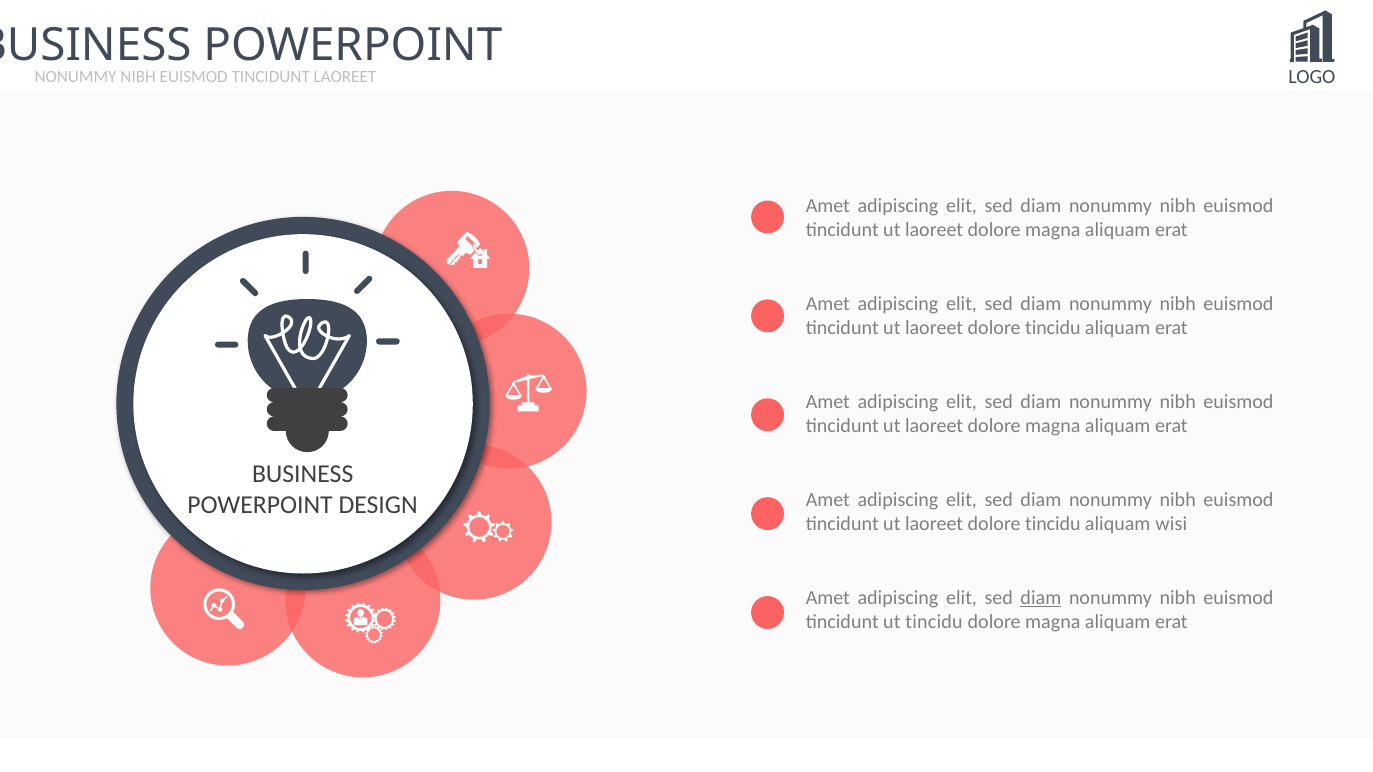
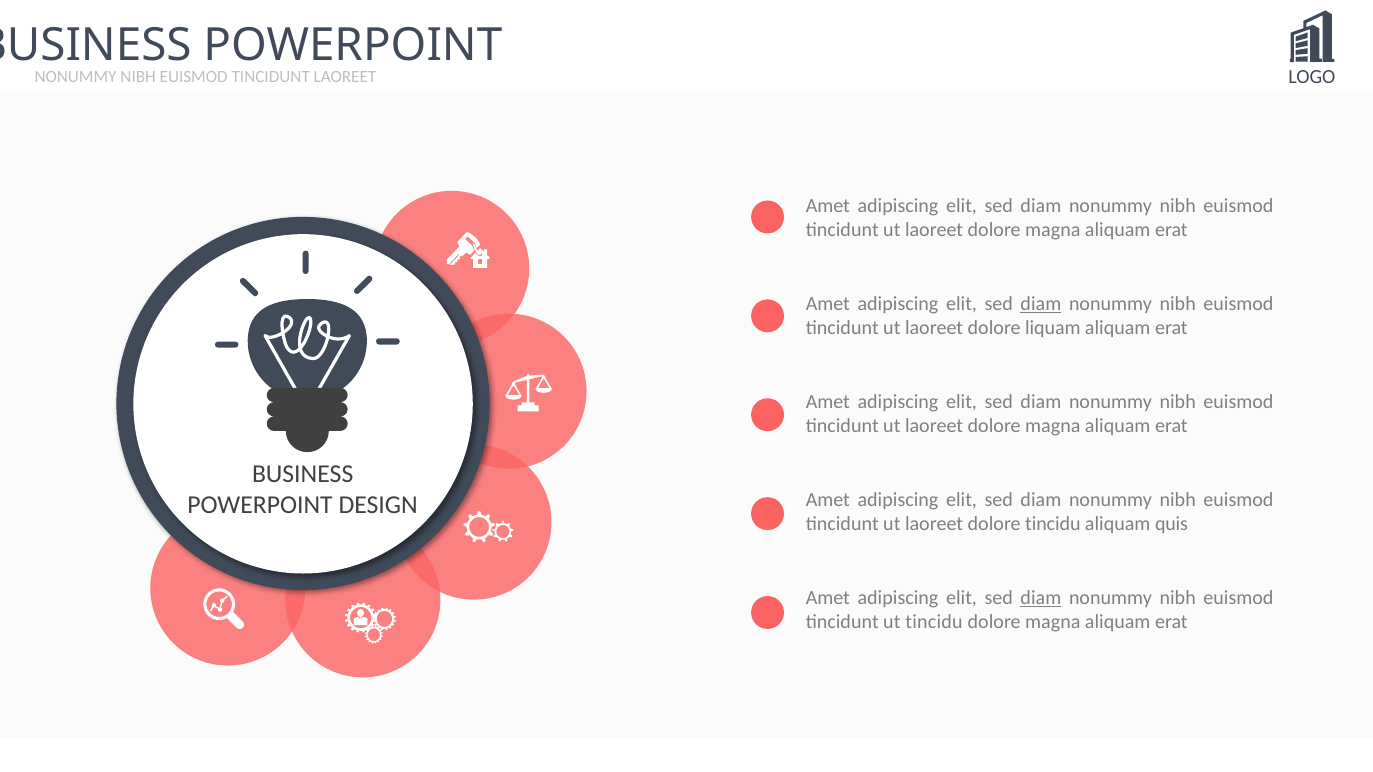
diam at (1041, 304) underline: none -> present
tincidu at (1053, 328): tincidu -> liquam
wisi: wisi -> quis
